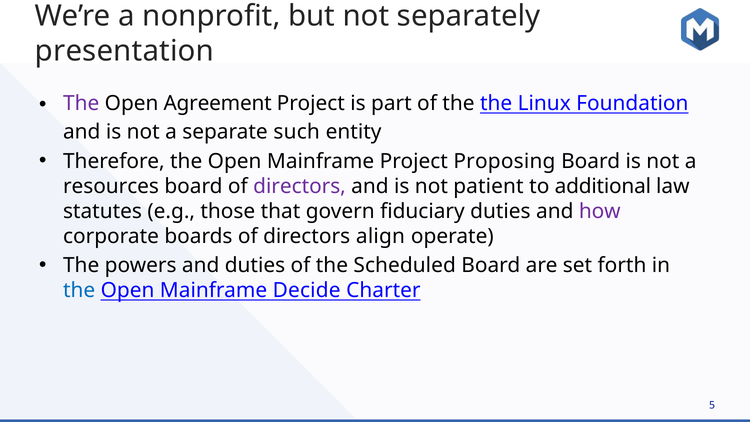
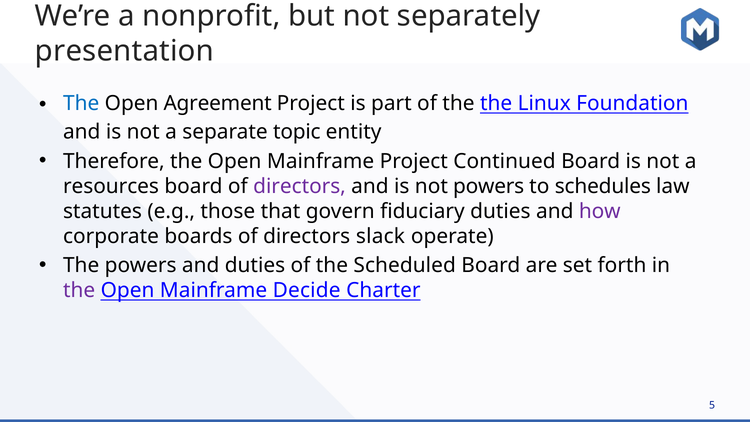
The at (81, 103) colour: purple -> blue
such: such -> topic
Proposing: Proposing -> Continued
not patient: patient -> powers
additional: additional -> schedules
align: align -> slack
the at (79, 290) colour: blue -> purple
